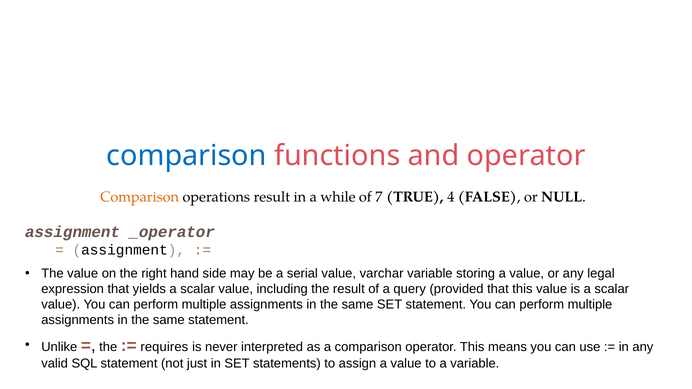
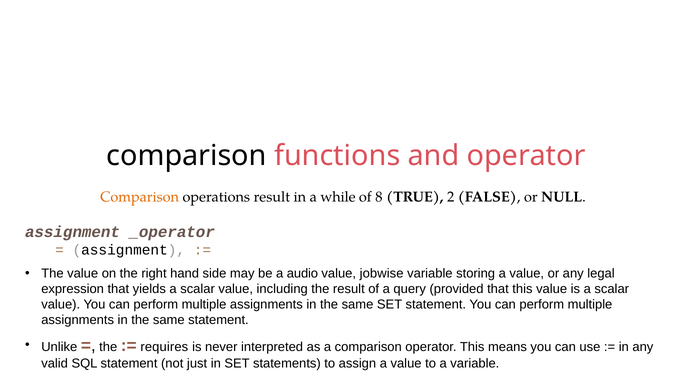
comparison at (187, 156) colour: blue -> black
7: 7 -> 8
4: 4 -> 2
serial: serial -> audio
varchar: varchar -> jobwise
